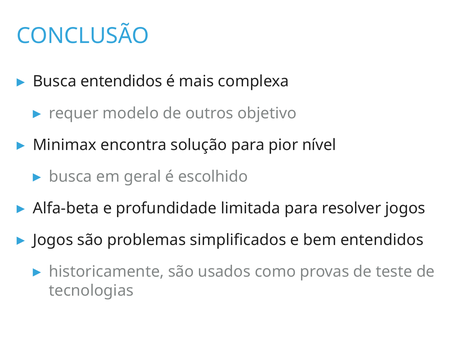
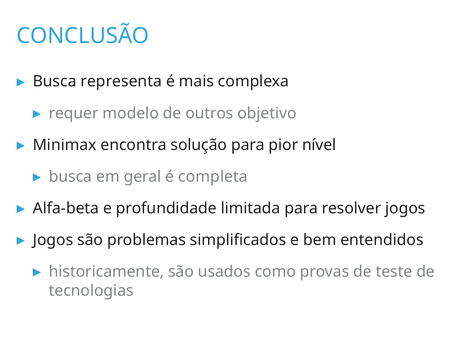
Busca entendidos: entendidos -> representa
escolhido: escolhido -> completa
